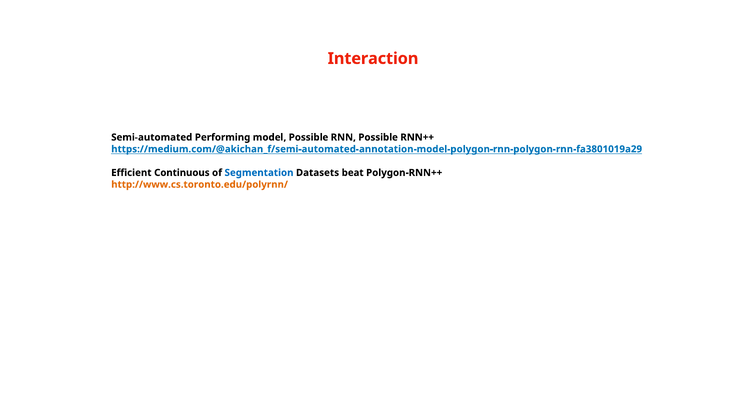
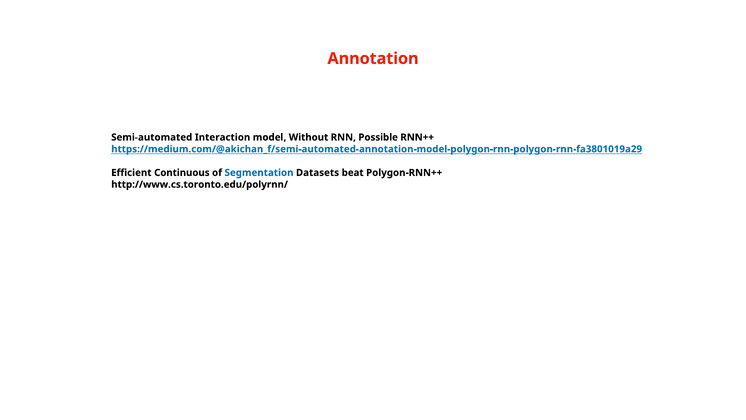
Interaction: Interaction -> Annotation
Performing: Performing -> Interaction
model Possible: Possible -> Without
http://www.cs.toronto.edu/polyrnn/ colour: orange -> black
